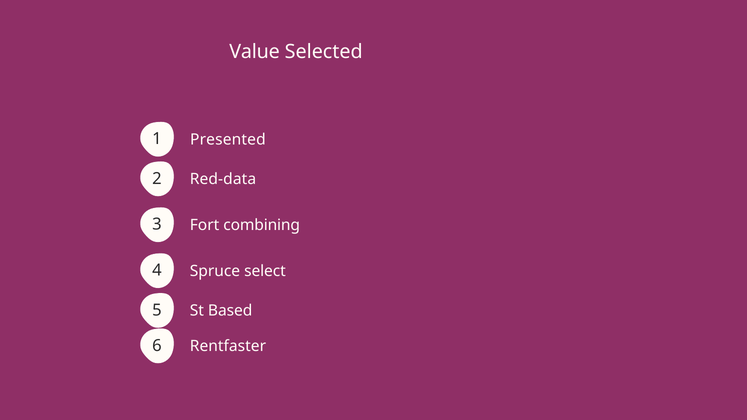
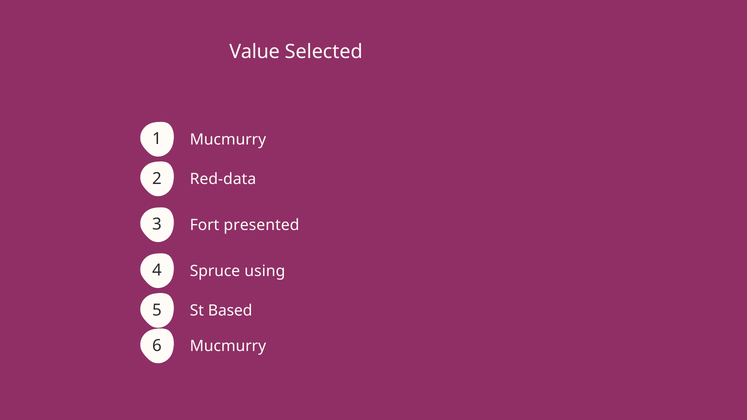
Presented at (228, 140): Presented -> Mucmurry
combining: combining -> presented
select: select -> using
Rentfaster at (228, 346): Rentfaster -> Mucmurry
